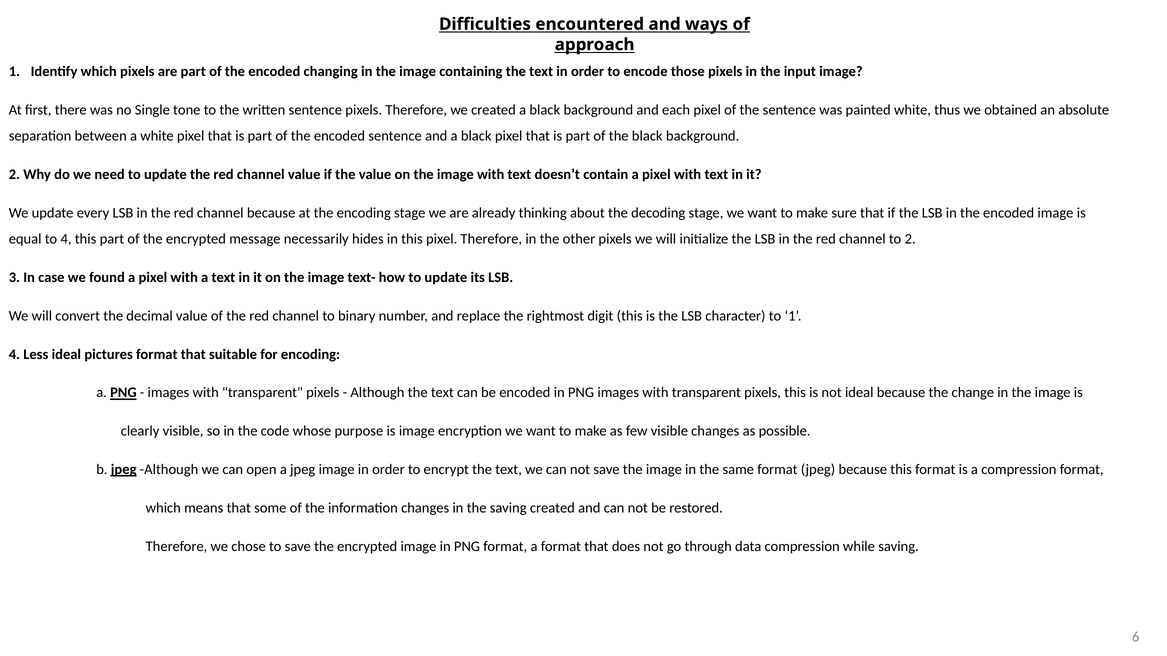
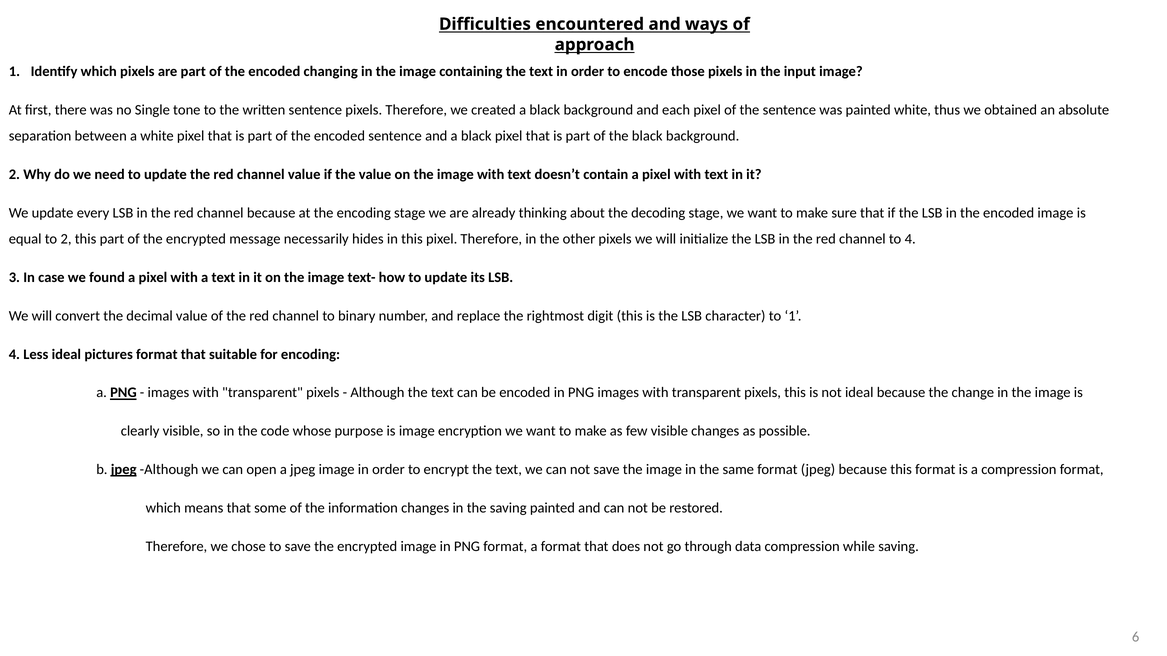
to 4: 4 -> 2
to 2: 2 -> 4
saving created: created -> painted
